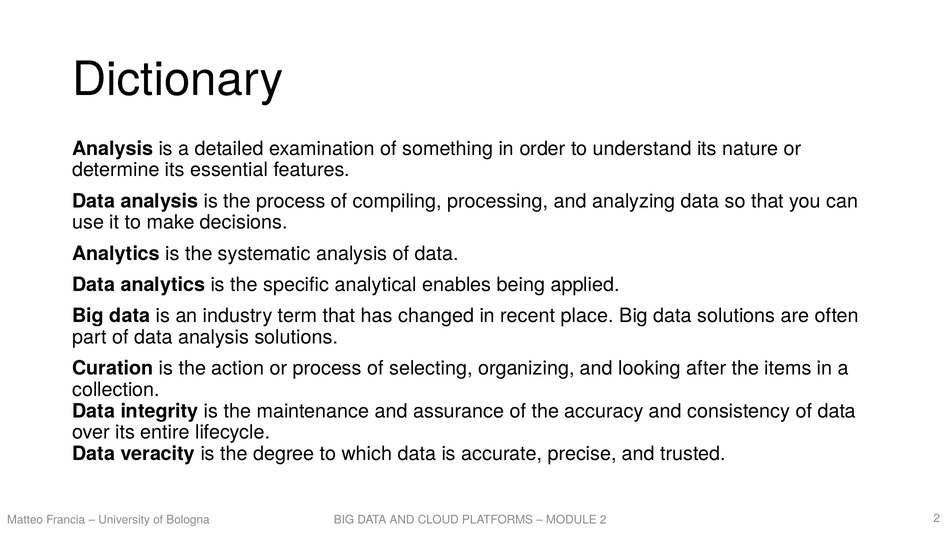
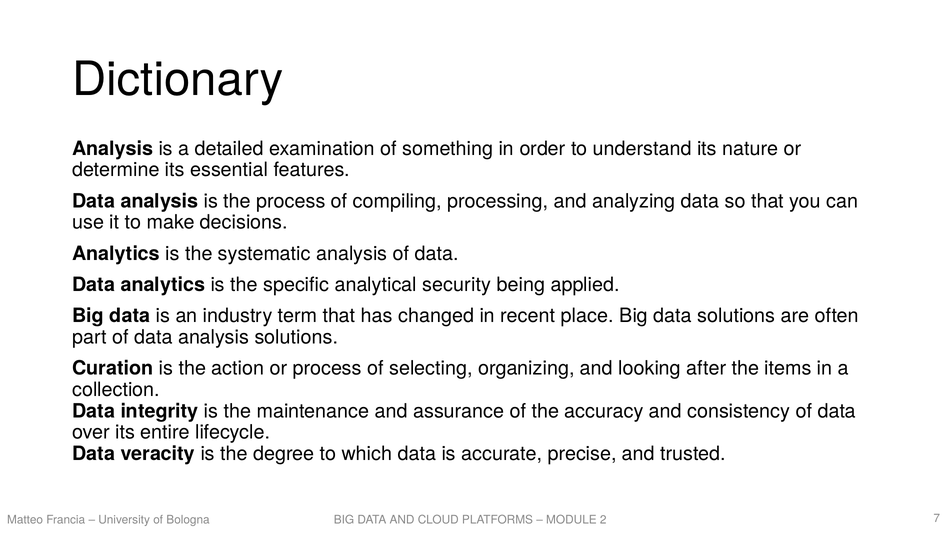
enables: enables -> security
2 at (937, 518): 2 -> 7
